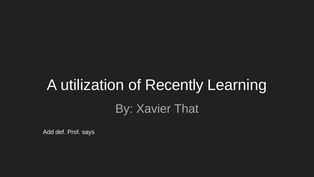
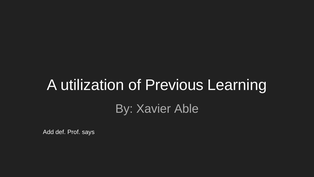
Recently: Recently -> Previous
That: That -> Able
